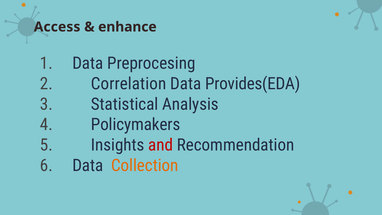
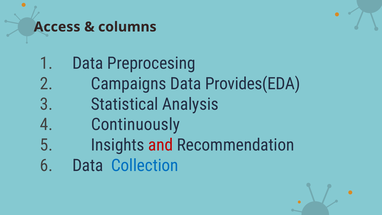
enhance: enhance -> columns
Correlation: Correlation -> Campaigns
Policymakers: Policymakers -> Continuously
Collection colour: orange -> blue
